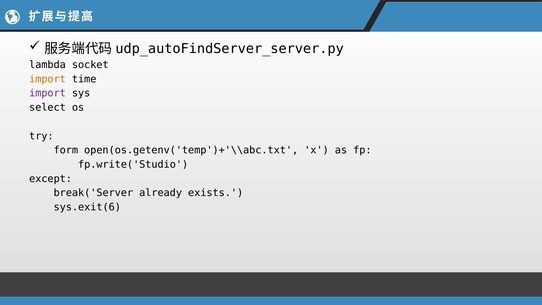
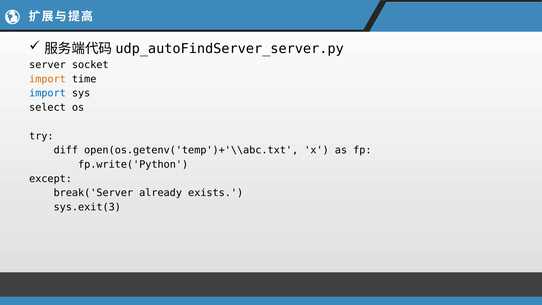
lambda: lambda -> server
import at (47, 93) colour: purple -> blue
form: form -> diff
fp.write('Studio: fp.write('Studio -> fp.write('Python
sys.exit(6: sys.exit(6 -> sys.exit(3
